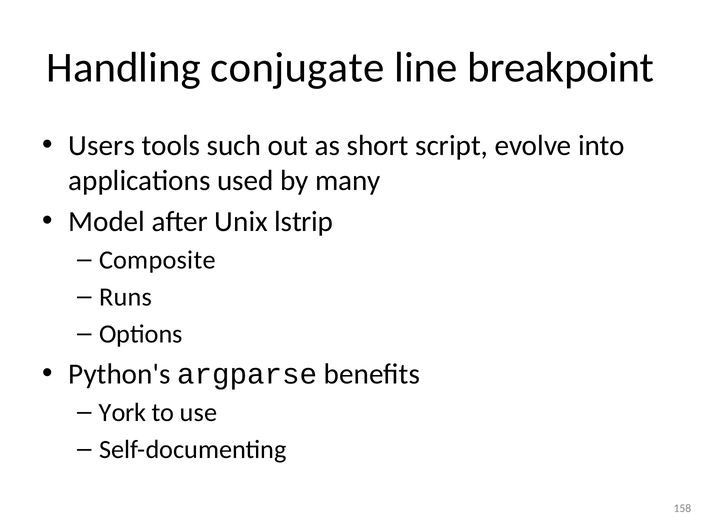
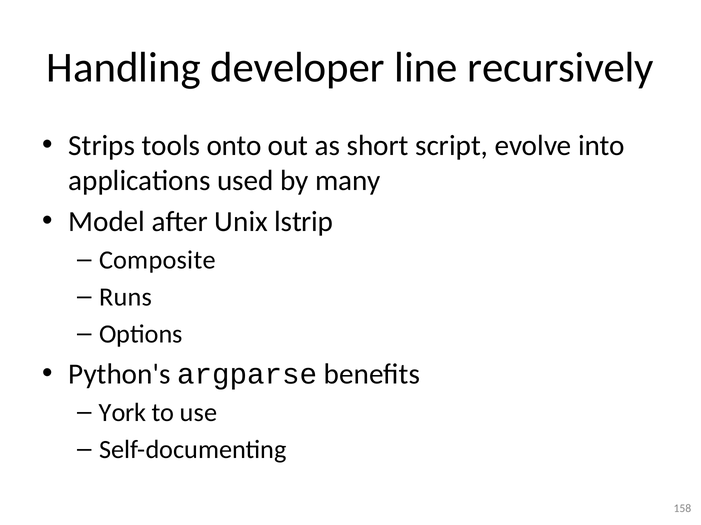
conjugate: conjugate -> developer
breakpoint: breakpoint -> recursively
Users: Users -> Strips
such: such -> onto
